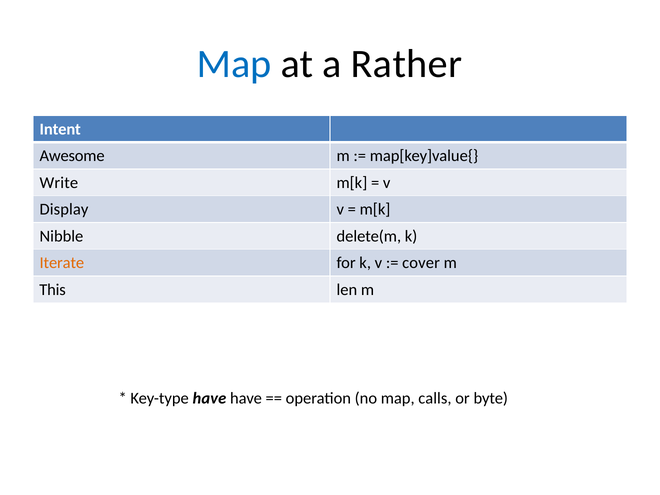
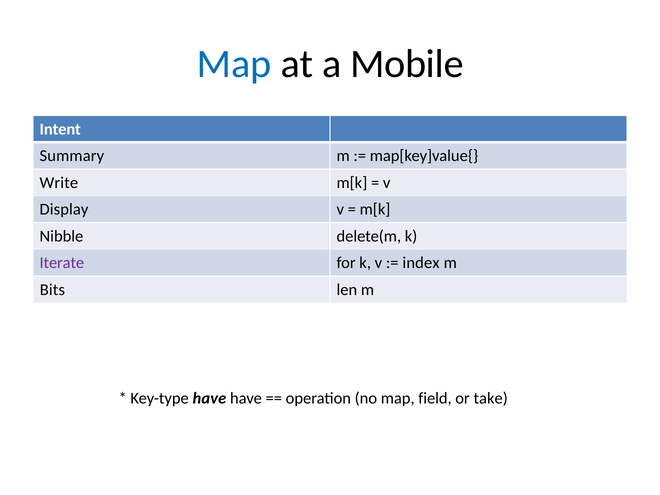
Rather: Rather -> Mobile
Awesome: Awesome -> Summary
Iterate colour: orange -> purple
cover: cover -> index
This: This -> Bits
calls: calls -> field
byte: byte -> take
